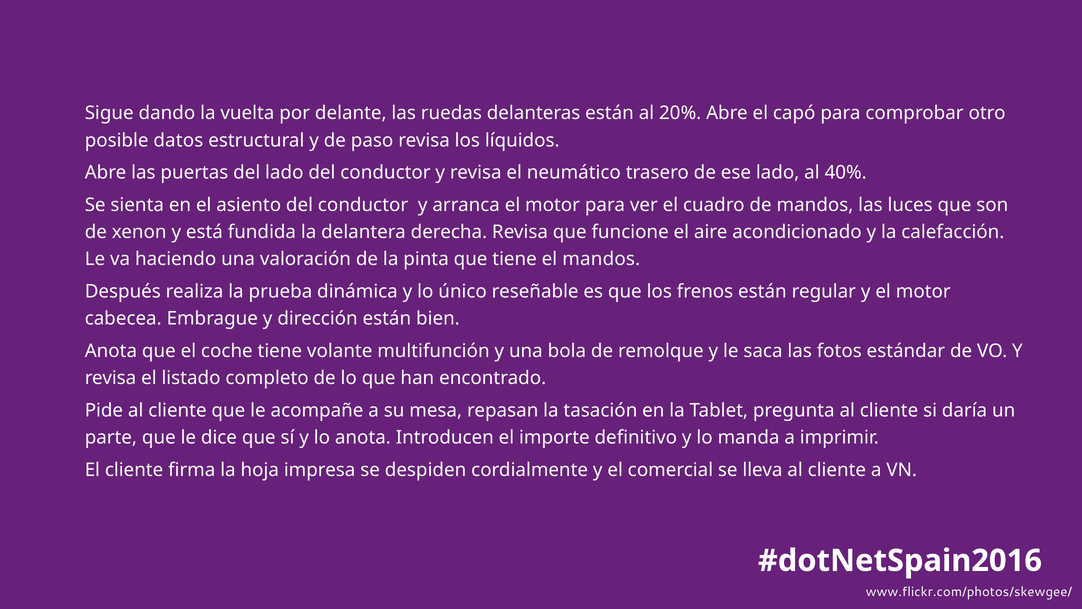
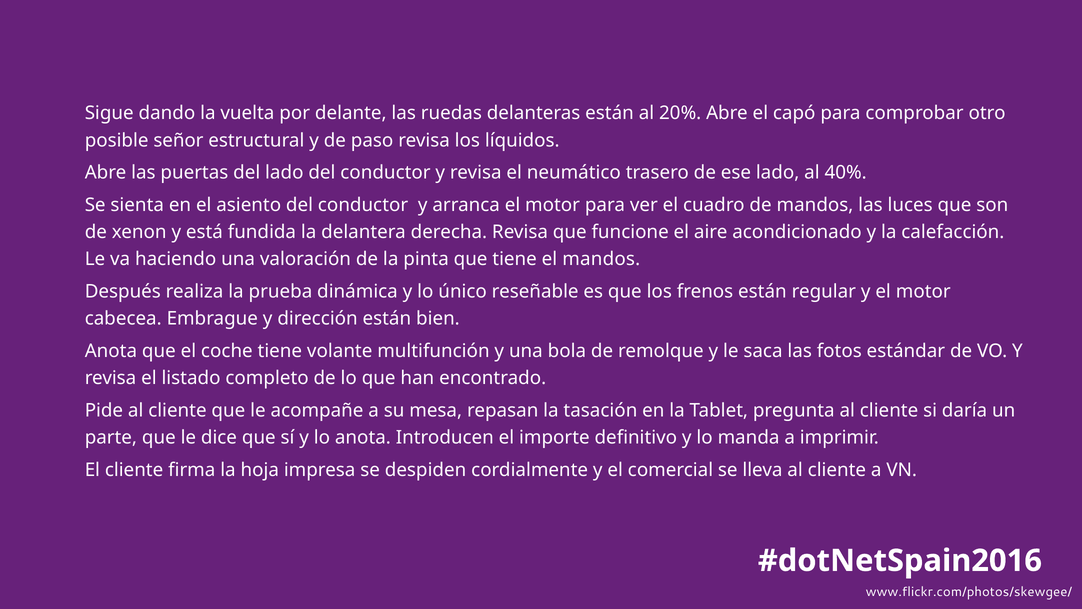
datos: datos -> señor
